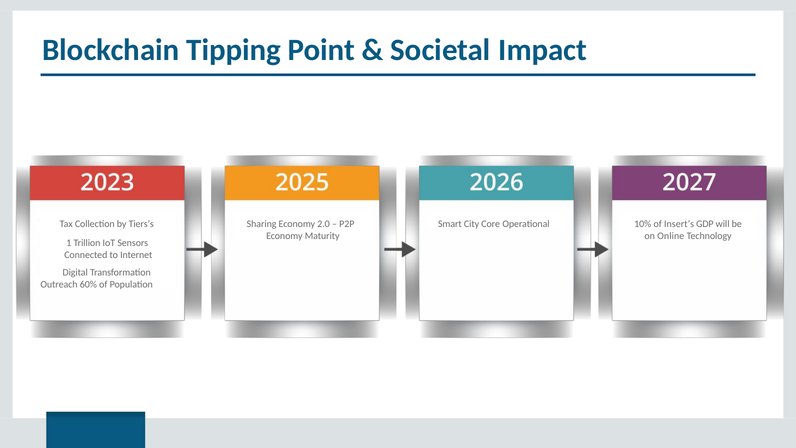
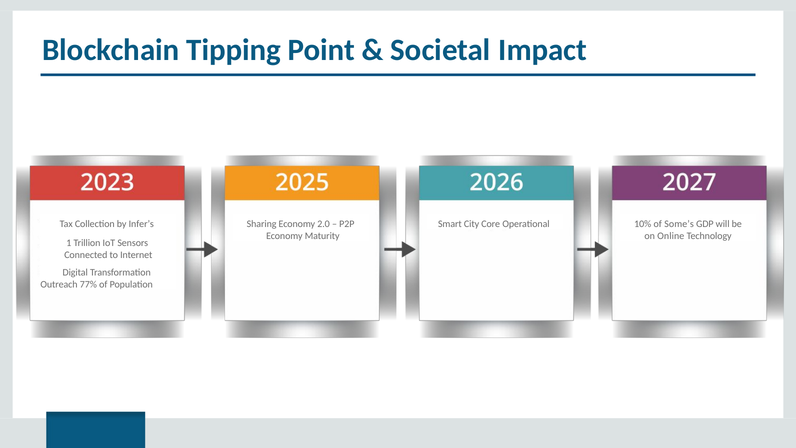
Tiers’s: Tiers’s -> Infer’s
Insert’s: Insert’s -> Some’s
60%: 60% -> 77%
